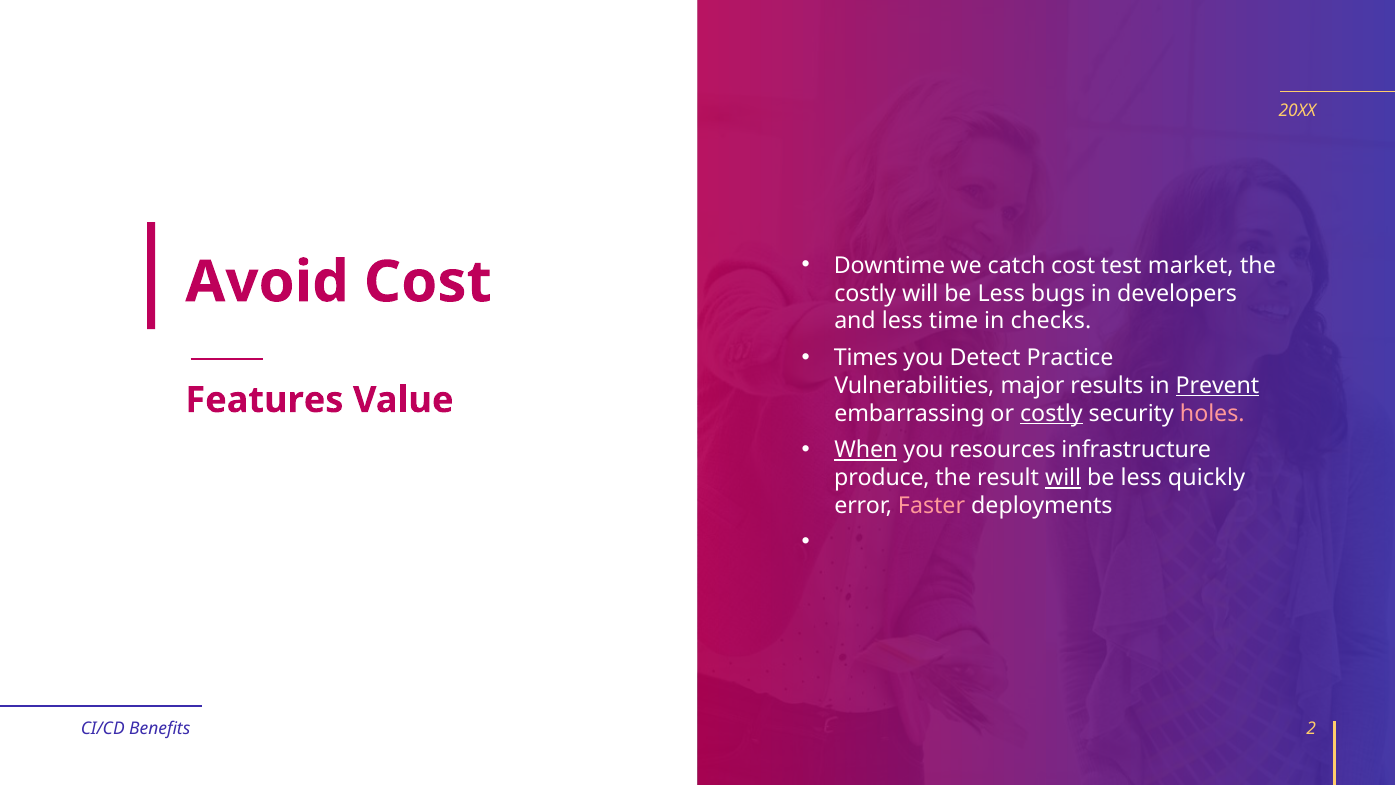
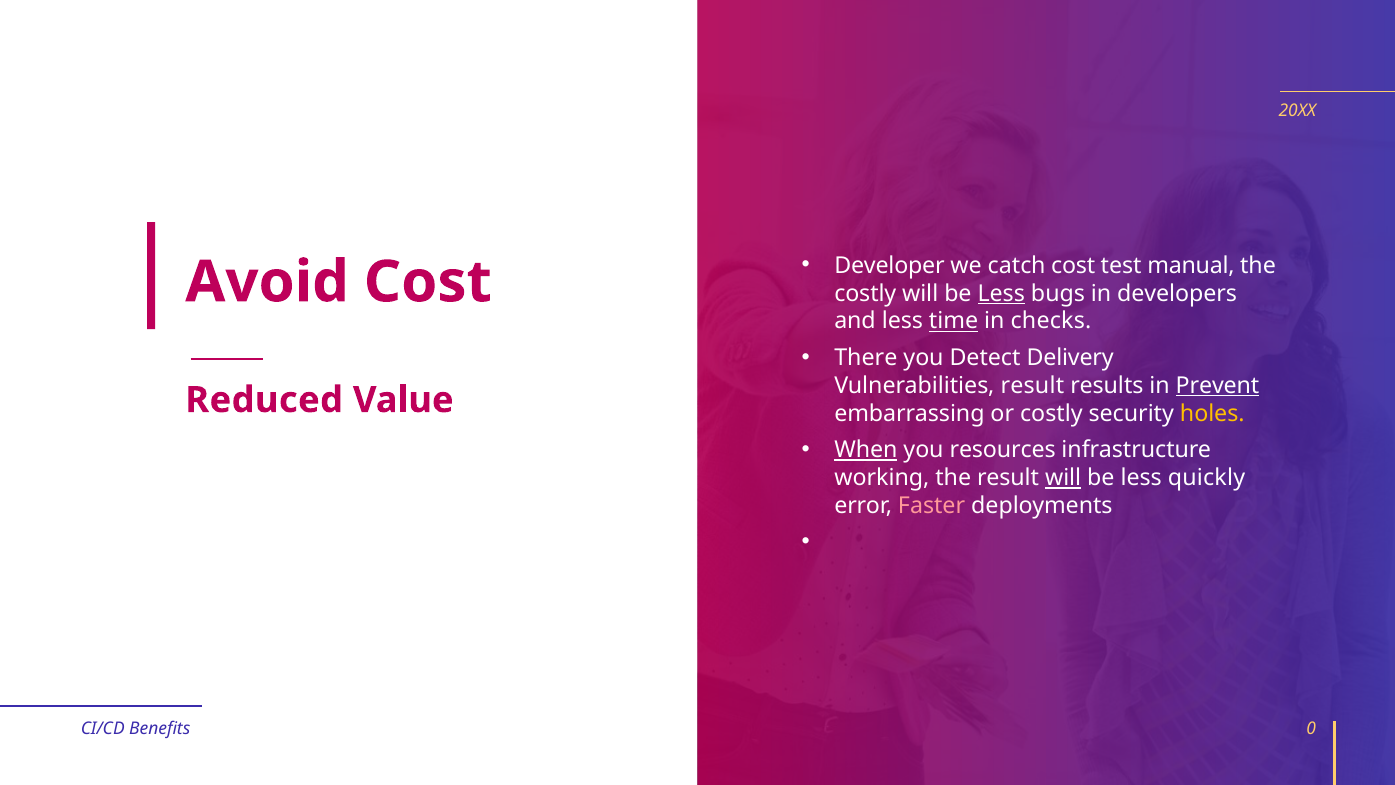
Downtime: Downtime -> Developer
market: market -> manual
Less at (1001, 293) underline: none -> present
time underline: none -> present
Times: Times -> There
Practice: Practice -> Delivery
Vulnerabilities major: major -> result
Features: Features -> Reduced
costly at (1051, 413) underline: present -> none
holes colour: pink -> yellow
produce: produce -> working
2: 2 -> 0
